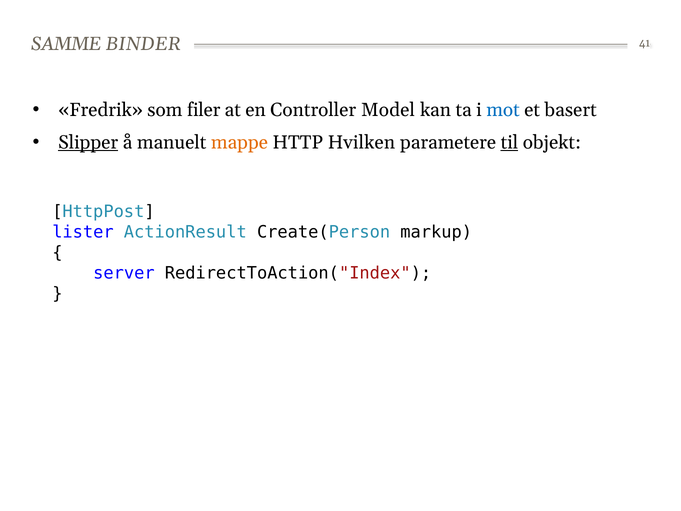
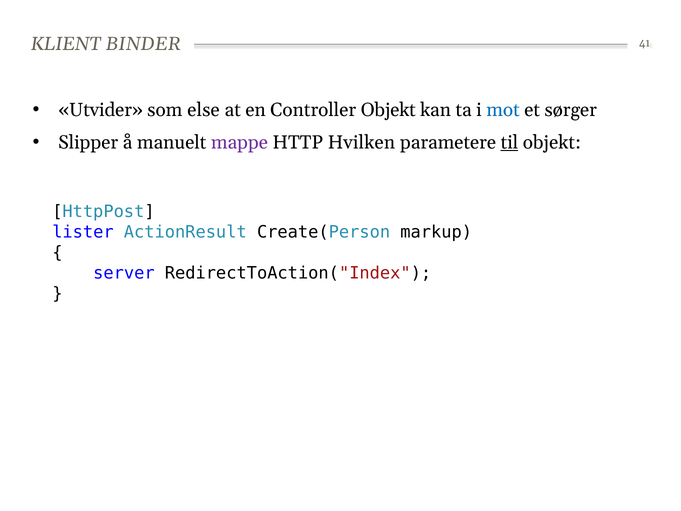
SAMME: SAMME -> KLIENT
Fredrik: Fredrik -> Utvider
filer: filer -> else
Controller Model: Model -> Objekt
basert: basert -> sørger
Slipper underline: present -> none
mappe colour: orange -> purple
